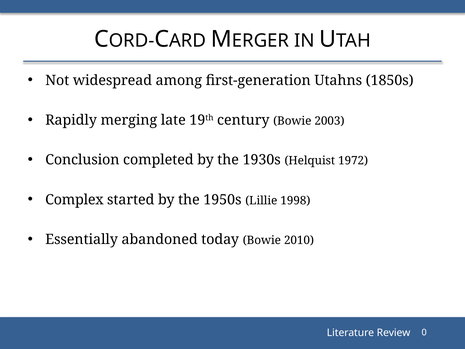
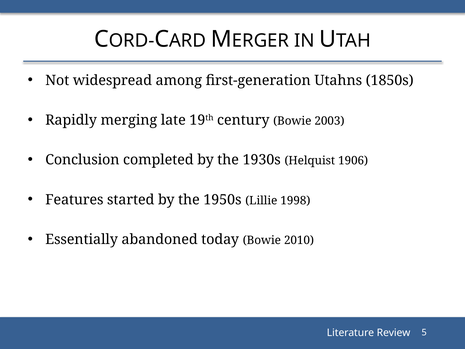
1972: 1972 -> 1906
Complex: Complex -> Features
0: 0 -> 5
